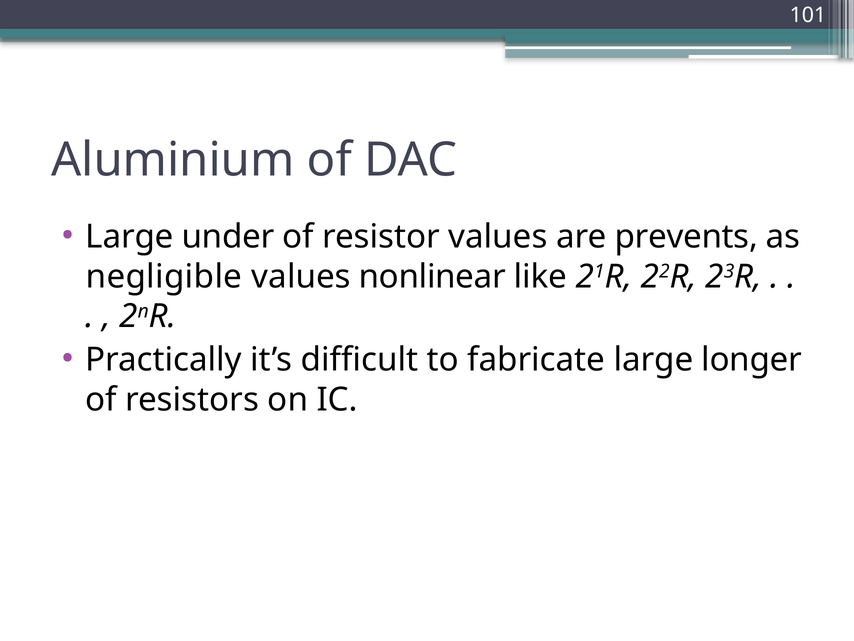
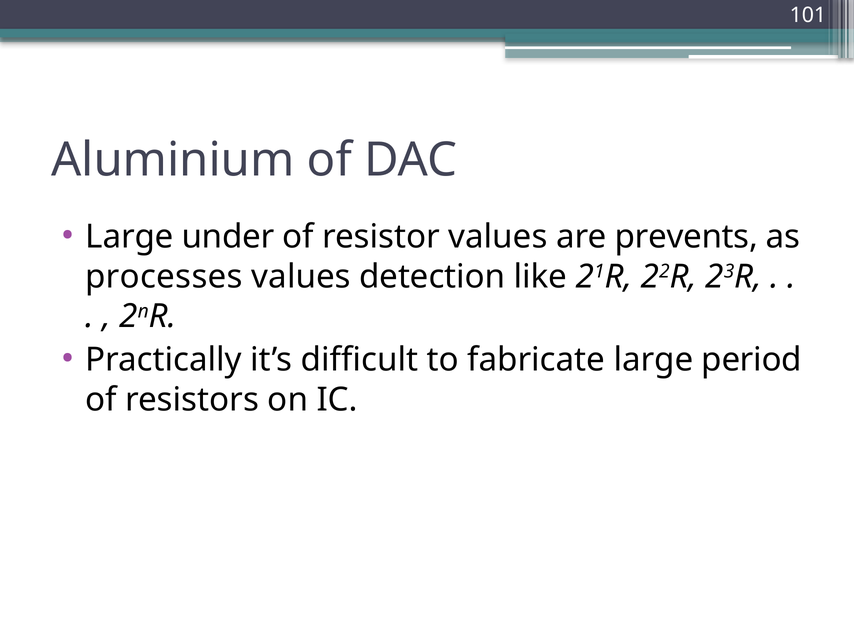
negligible: negligible -> processes
nonlinear: nonlinear -> detection
longer: longer -> period
